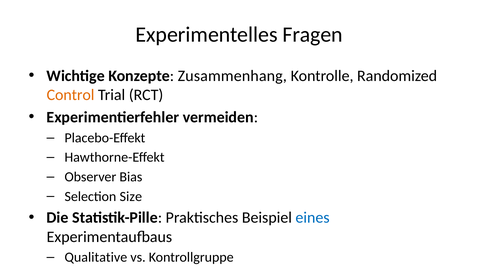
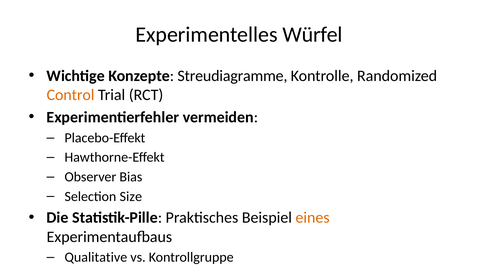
Fragen: Fragen -> Würfel
Zusammenhang: Zusammenhang -> Streudiagramme
eines colour: blue -> orange
